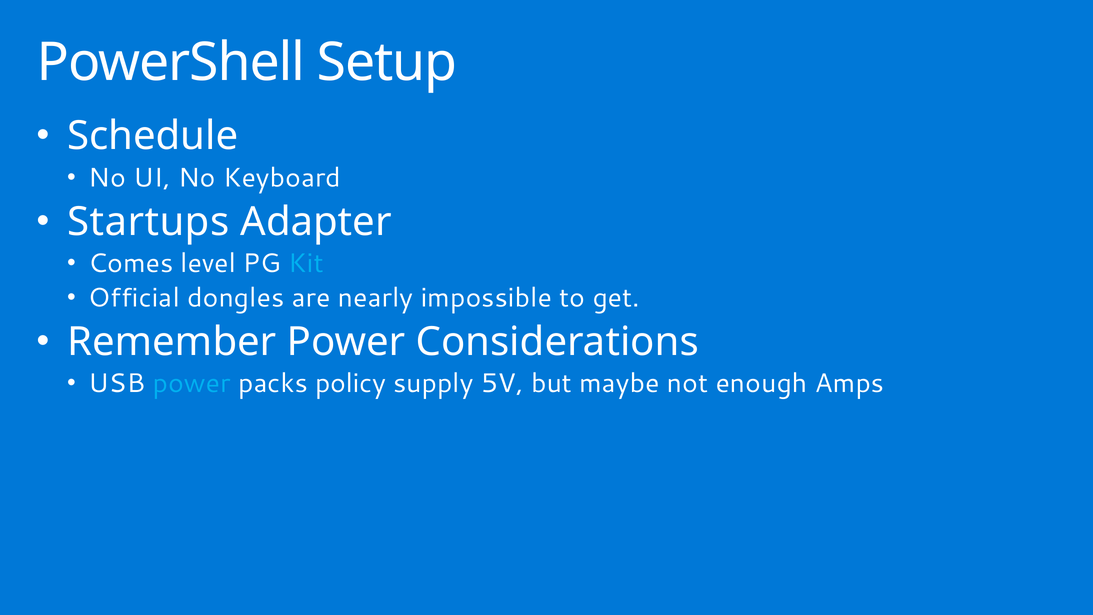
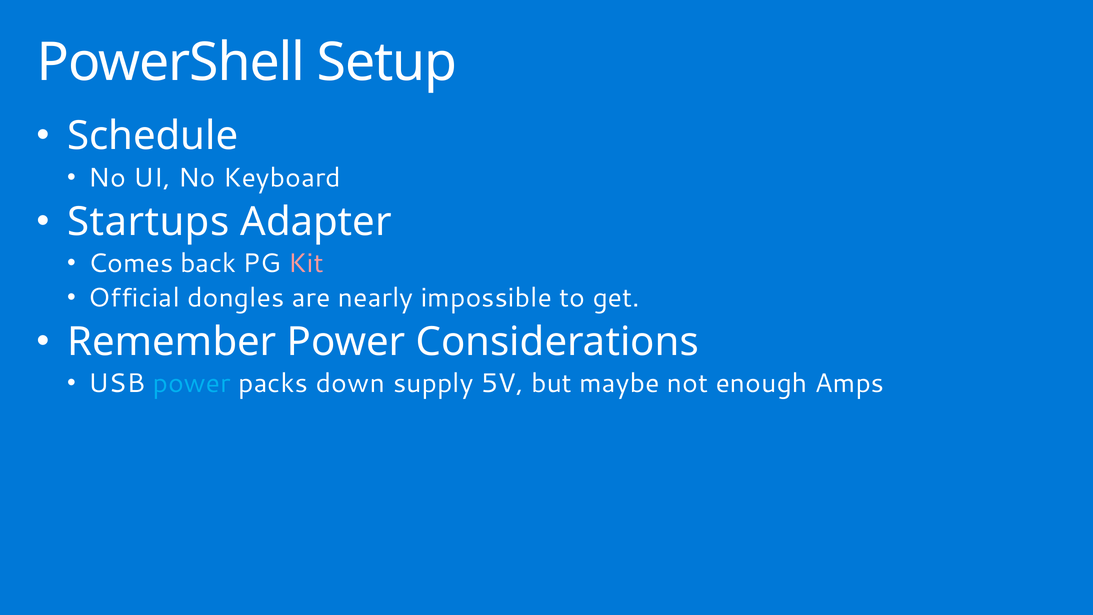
level: level -> back
Kit colour: light blue -> pink
policy: policy -> down
